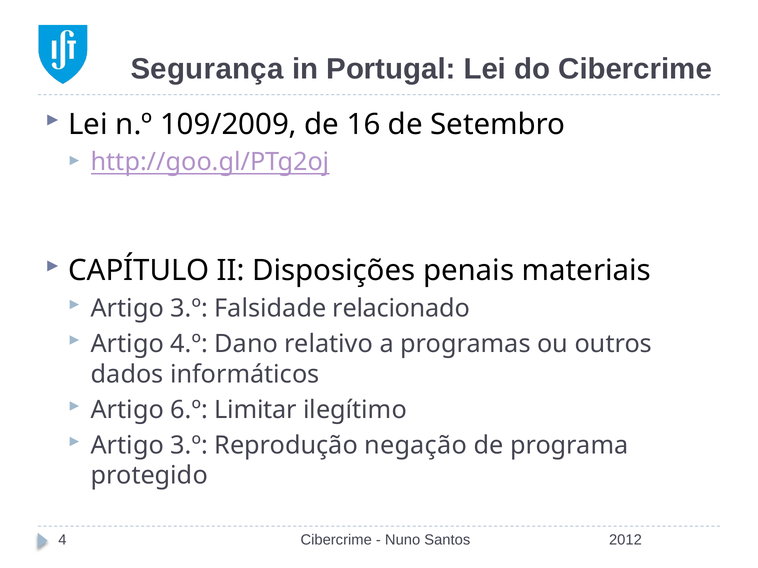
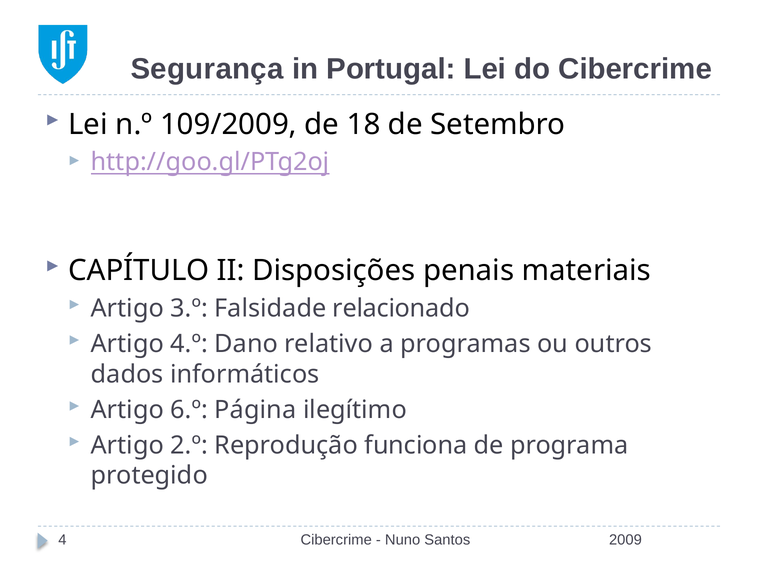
16: 16 -> 18
Limitar: Limitar -> Página
3.º at (189, 446): 3.º -> 2.º
negação: negação -> funciona
2012: 2012 -> 2009
